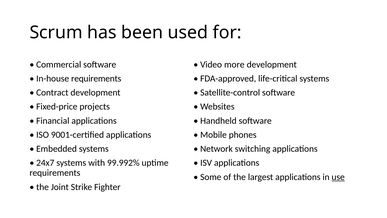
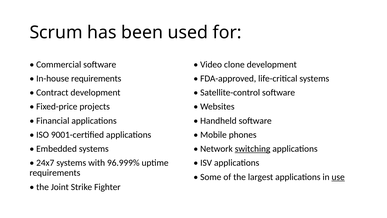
more: more -> clone
switching underline: none -> present
99.992%: 99.992% -> 96.999%
